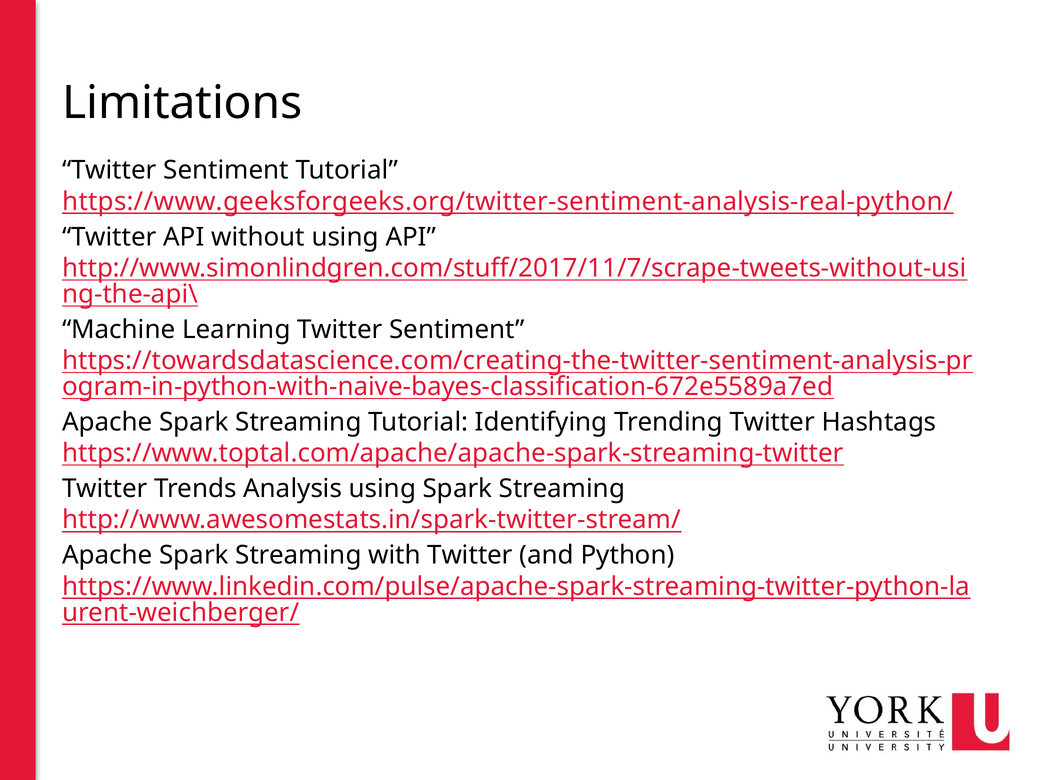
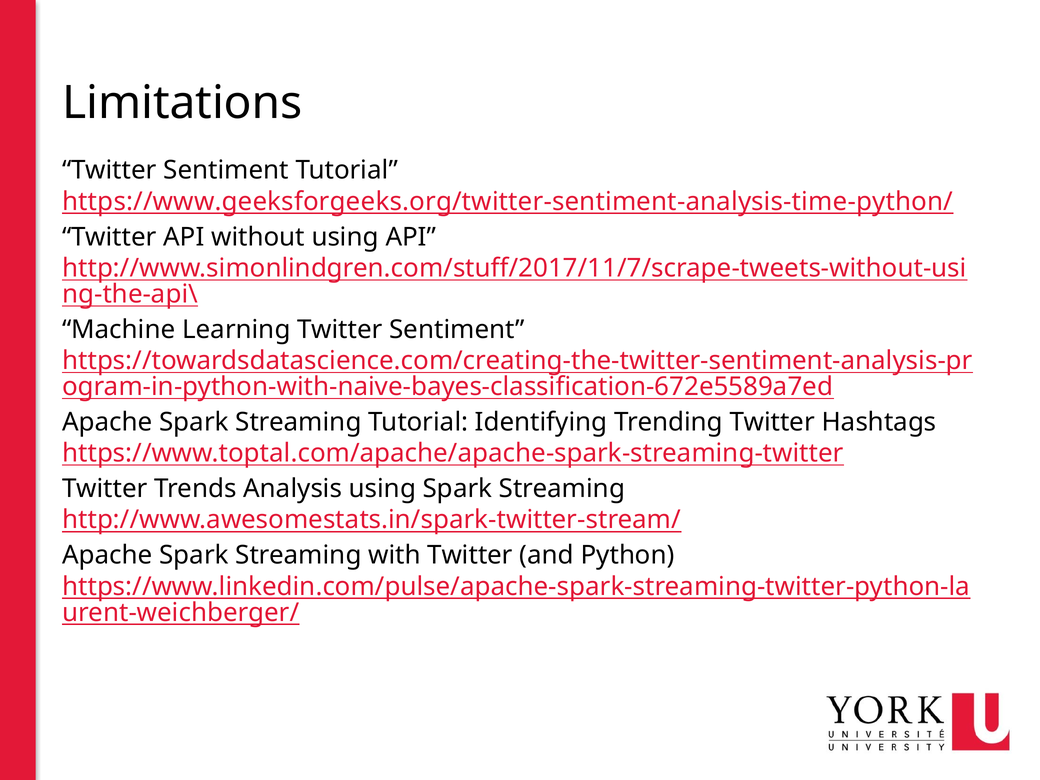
https://www.geeksforgeeks.org/twitter-sentiment-analysis-real-python/: https://www.geeksforgeeks.org/twitter-sentiment-analysis-real-python/ -> https://www.geeksforgeeks.org/twitter-sentiment-analysis-time-python/
